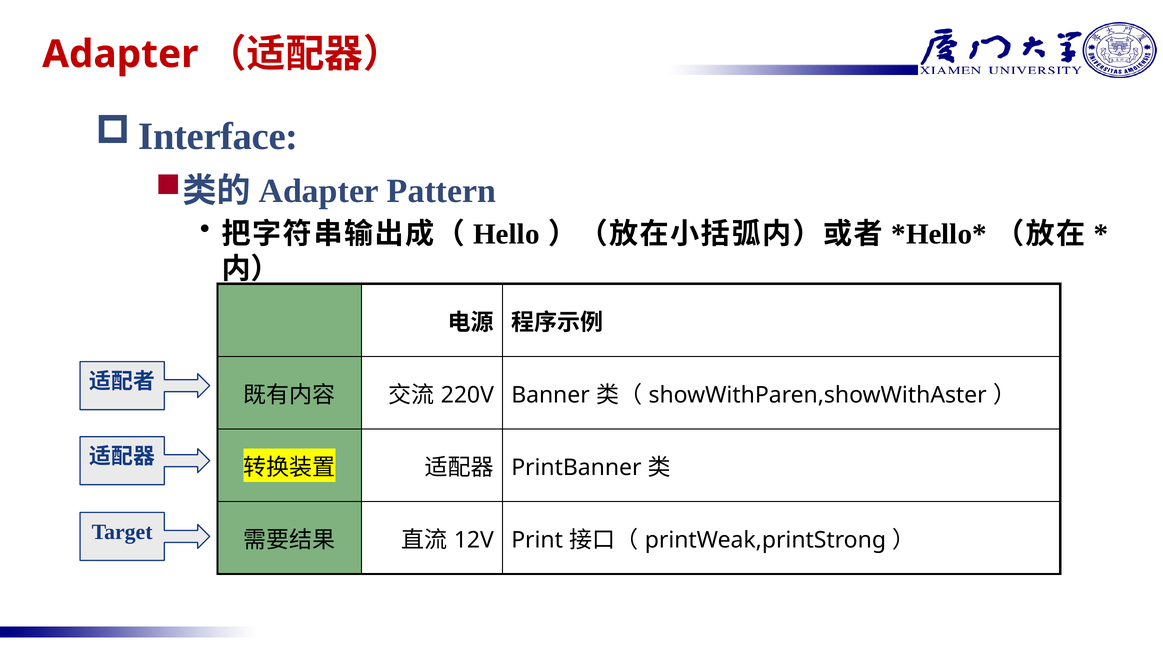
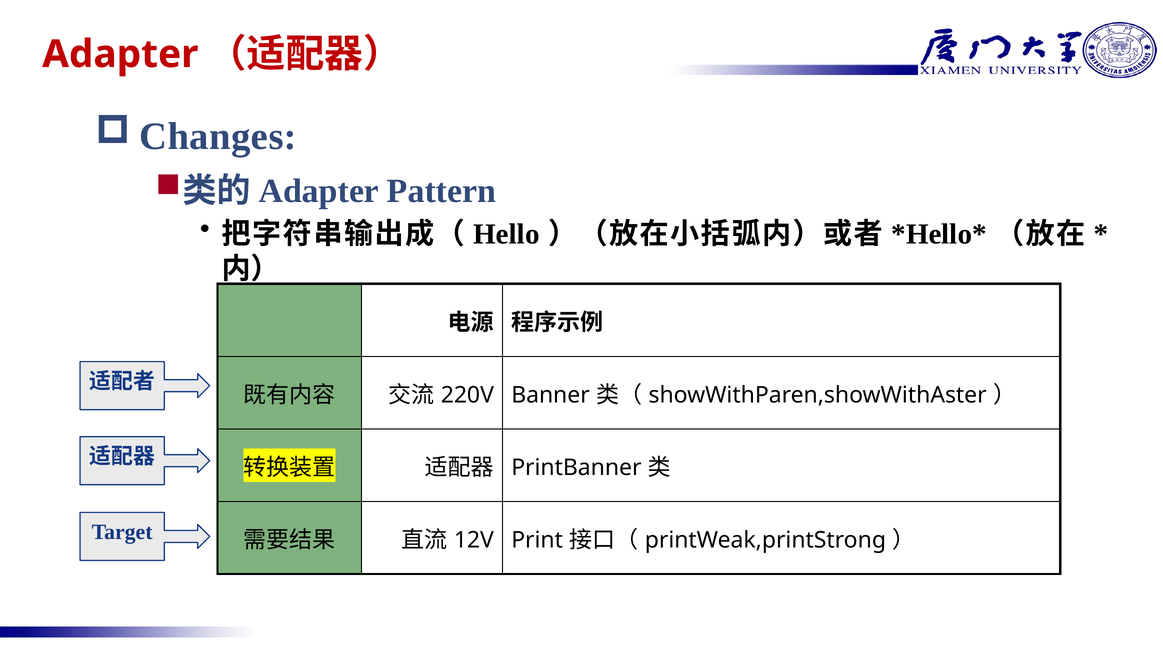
Interface: Interface -> Changes
